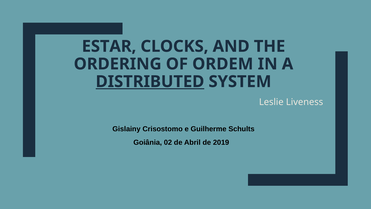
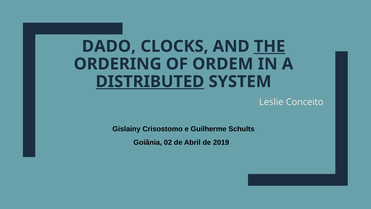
ESTAR: ESTAR -> DADO
THE underline: none -> present
Liveness: Liveness -> Conceito
